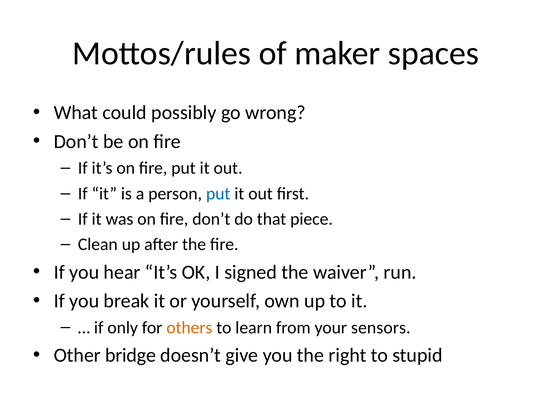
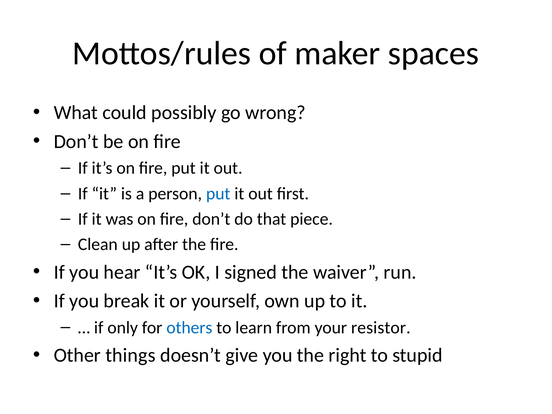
others colour: orange -> blue
sensors: sensors -> resistor
bridge: bridge -> things
